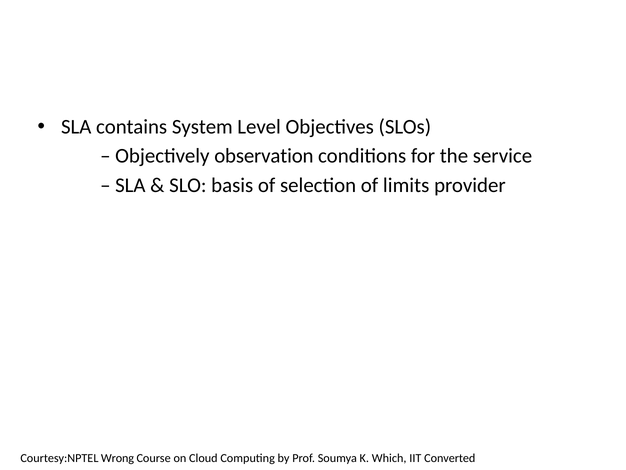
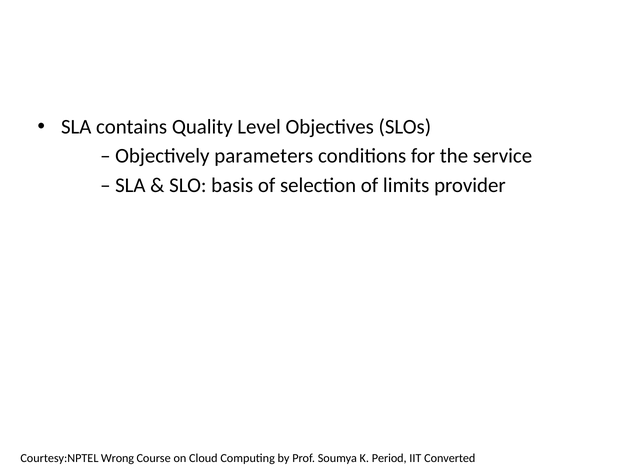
System: System -> Quality
observation: observation -> parameters
Which: Which -> Period
